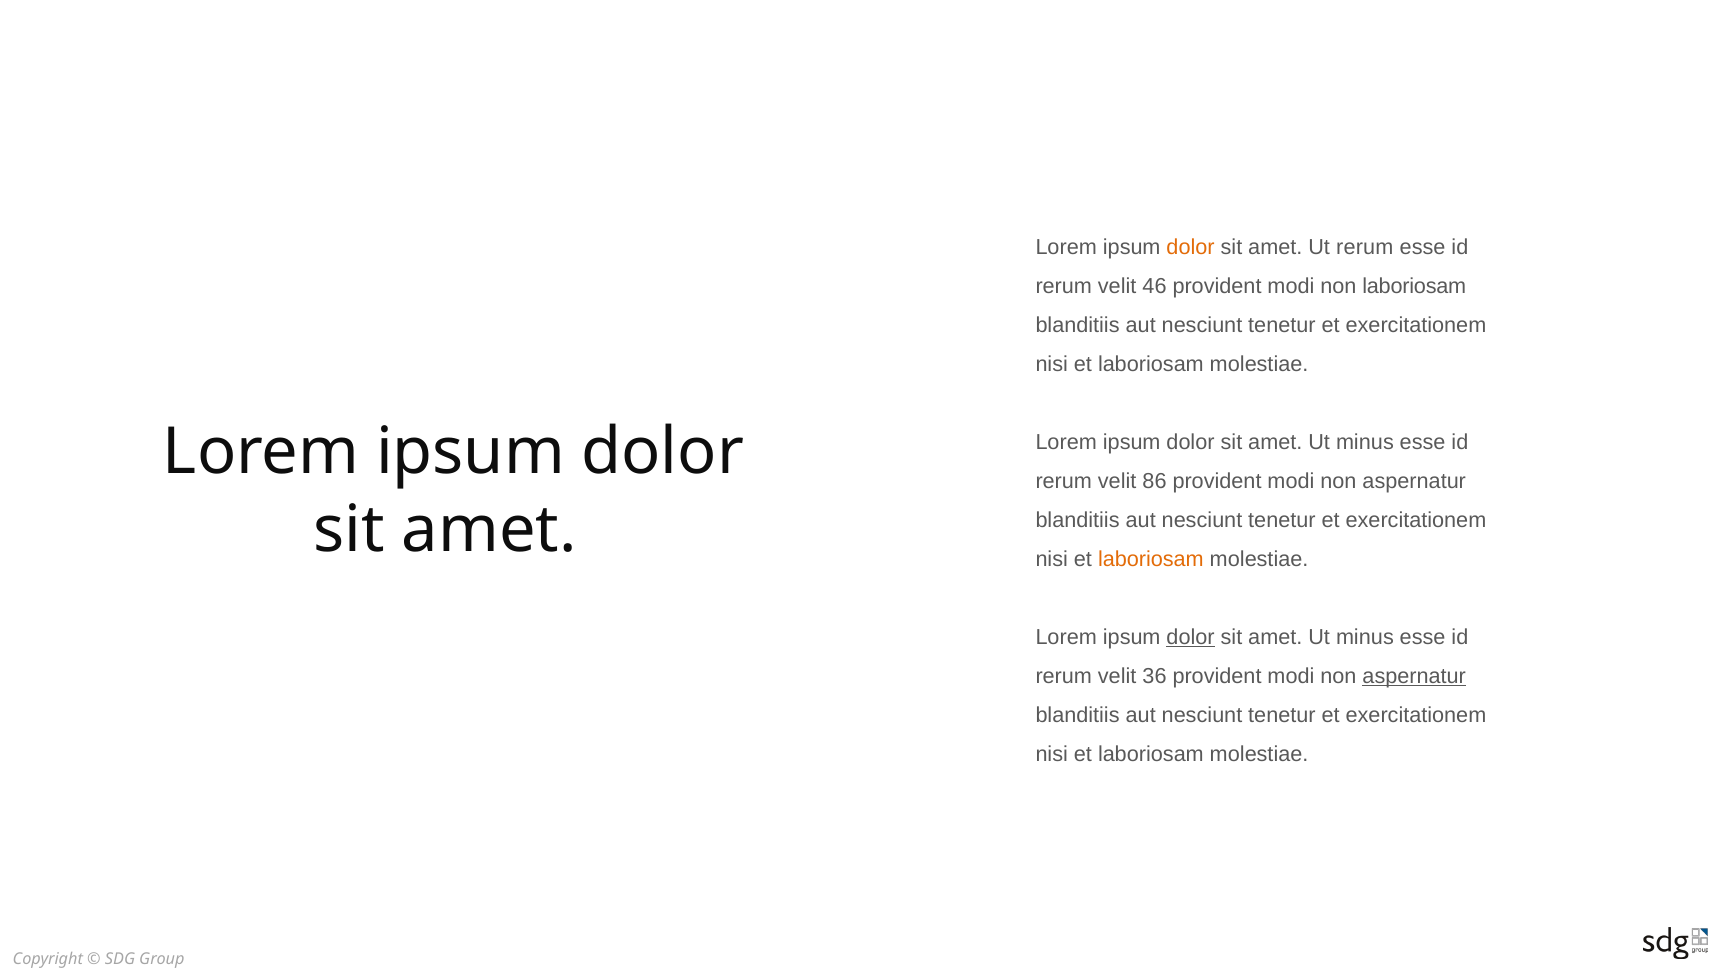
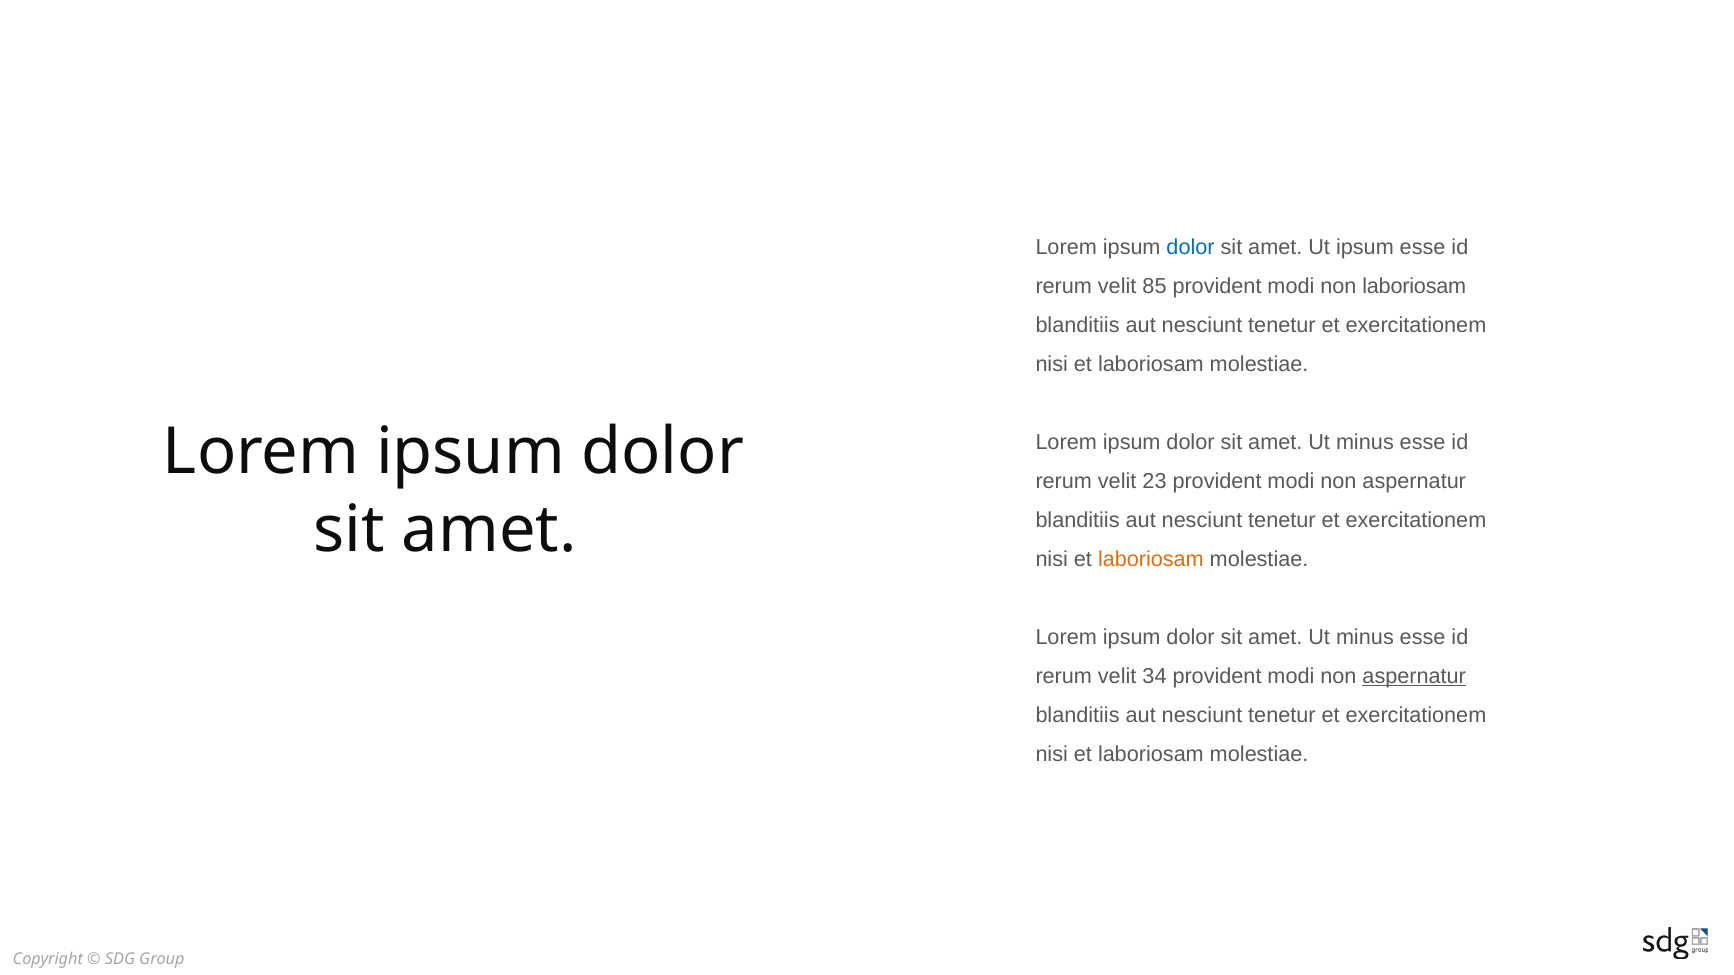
dolor at (1191, 247) colour: orange -> blue
Ut rerum: rerum -> ipsum
46: 46 -> 85
86: 86 -> 23
dolor at (1191, 638) underline: present -> none
36: 36 -> 34
